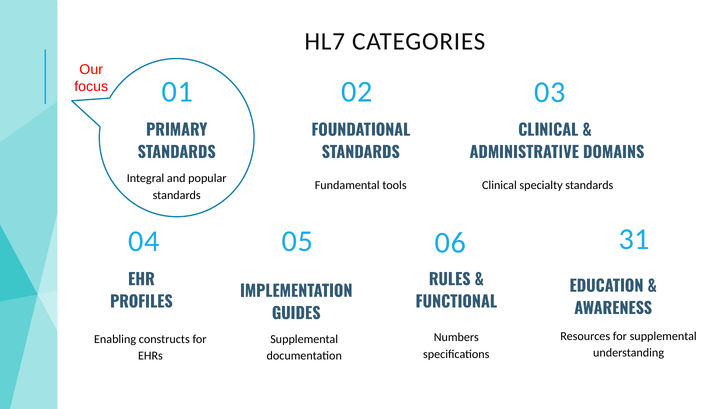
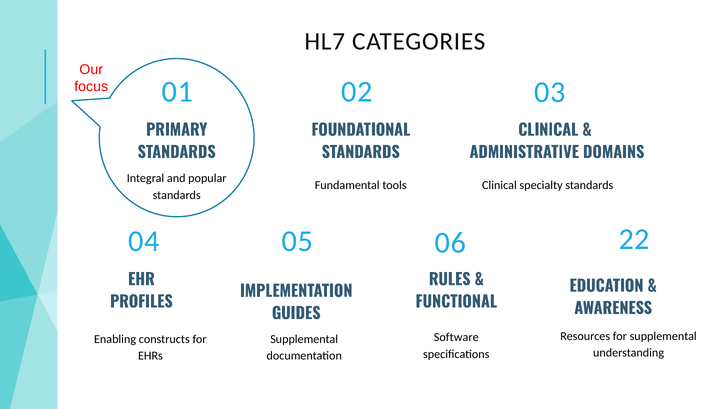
31: 31 -> 22
Numbers: Numbers -> Software
